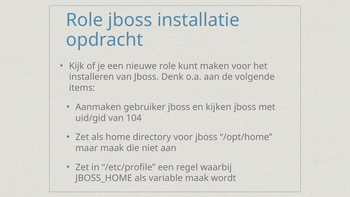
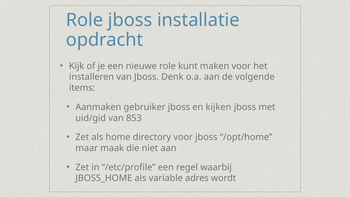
104: 104 -> 853
variable maak: maak -> adres
